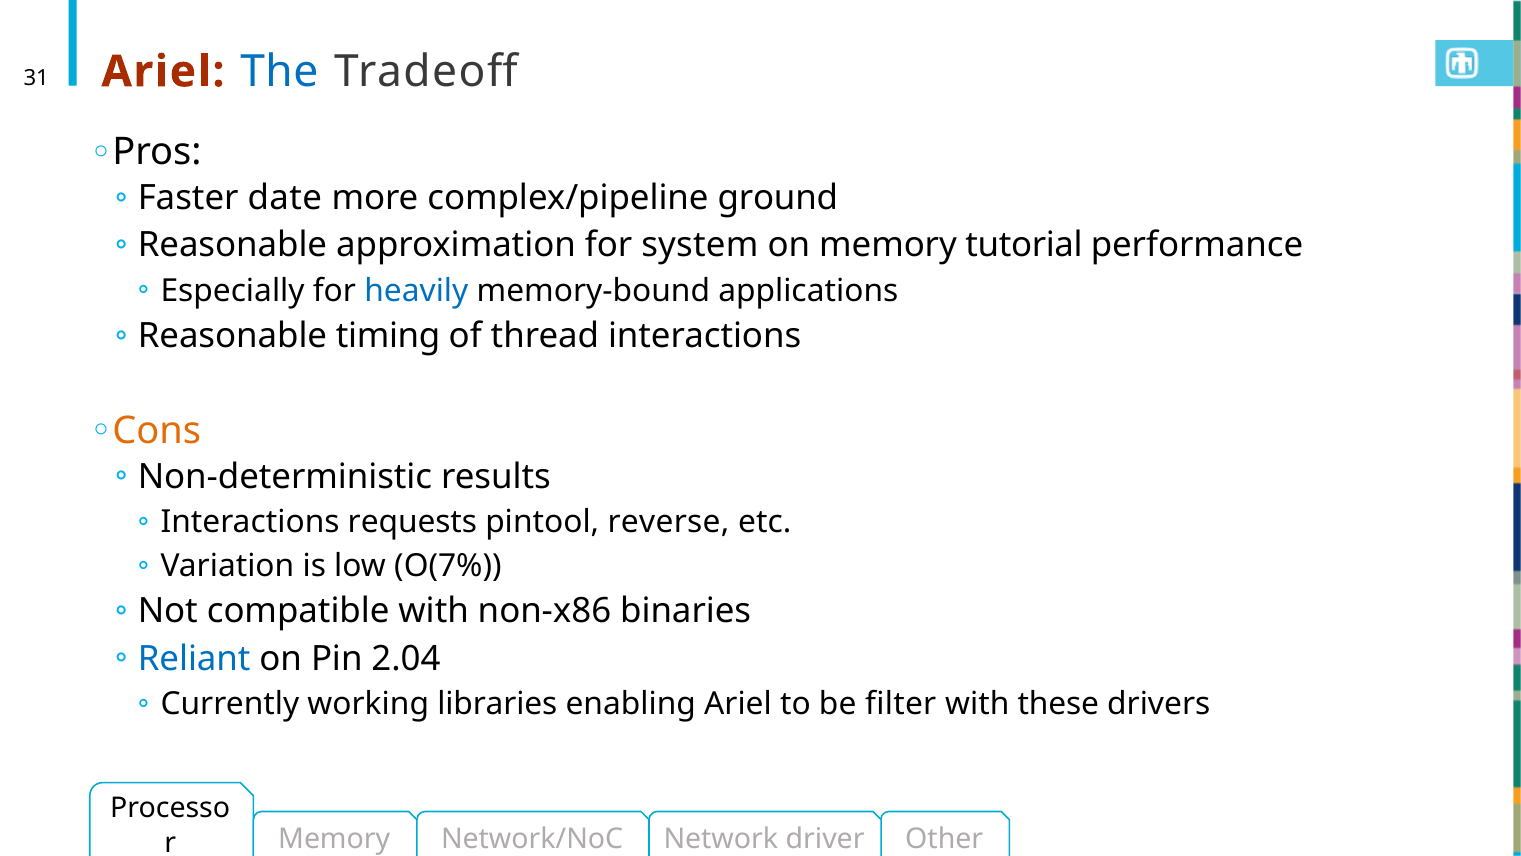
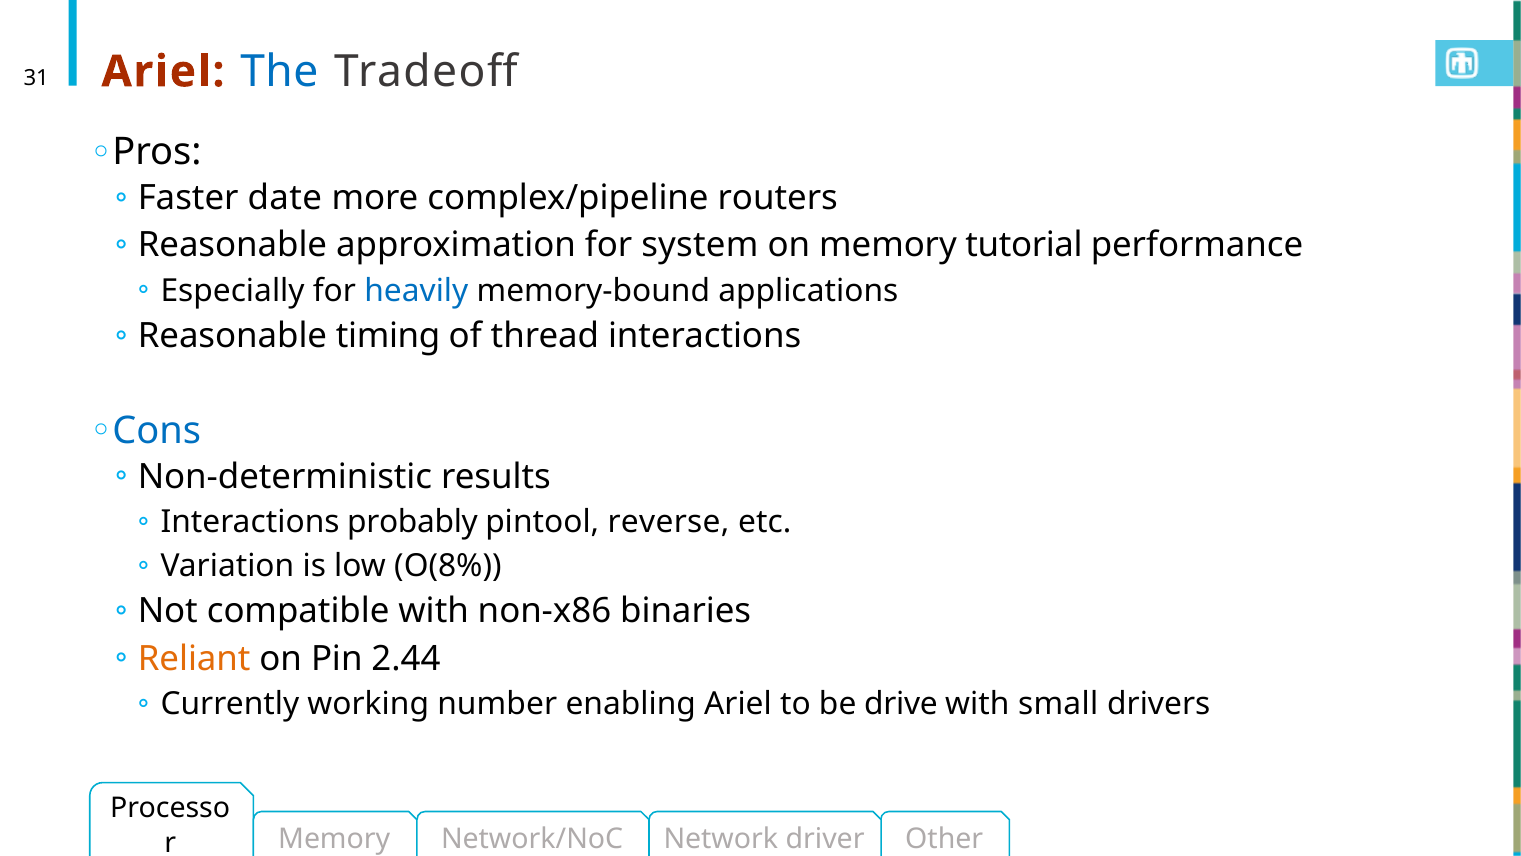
ground: ground -> routers
Cons colour: orange -> blue
requests: requests -> probably
O(7%: O(7% -> O(8%
Reliant colour: blue -> orange
2.04: 2.04 -> 2.44
libraries: libraries -> number
filter: filter -> drive
these: these -> small
